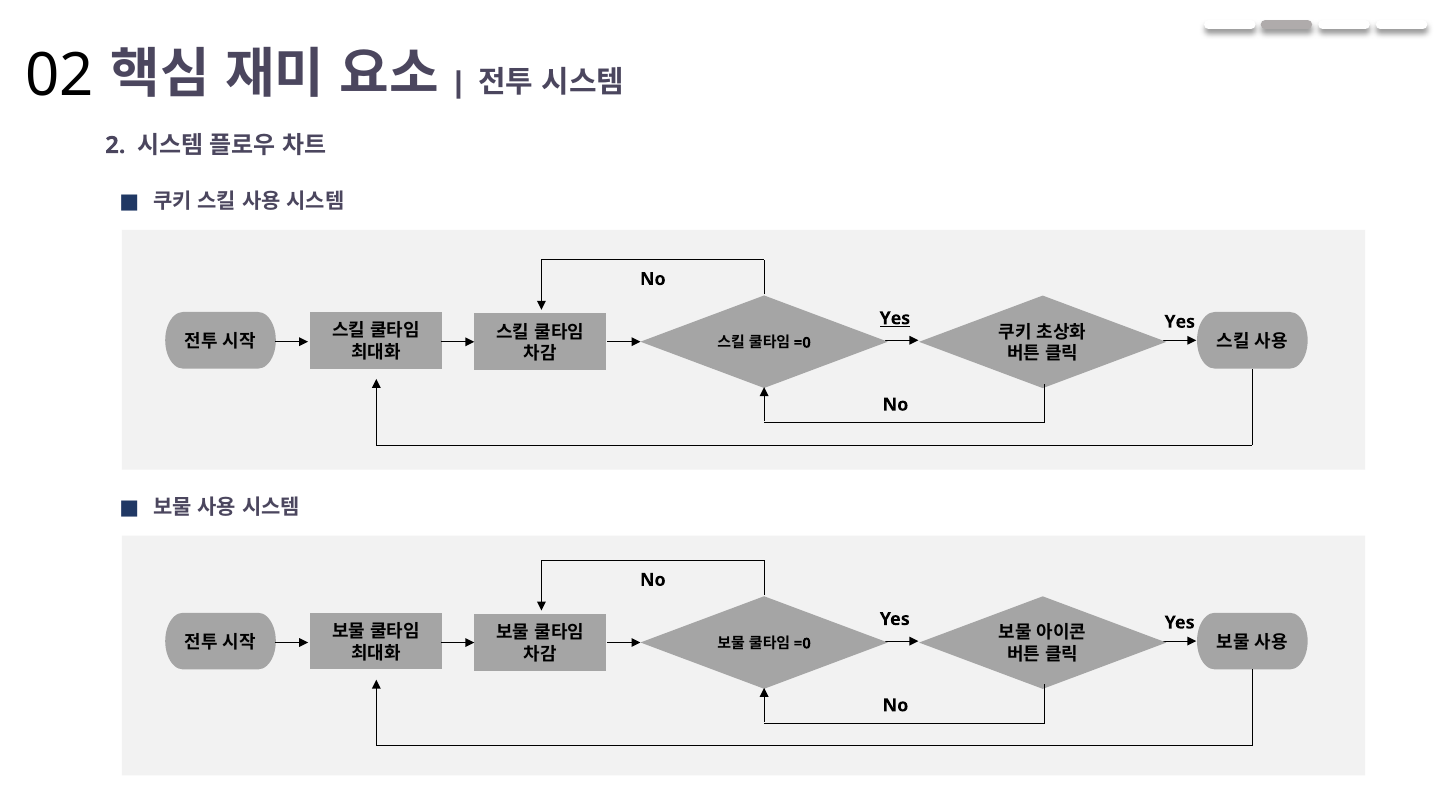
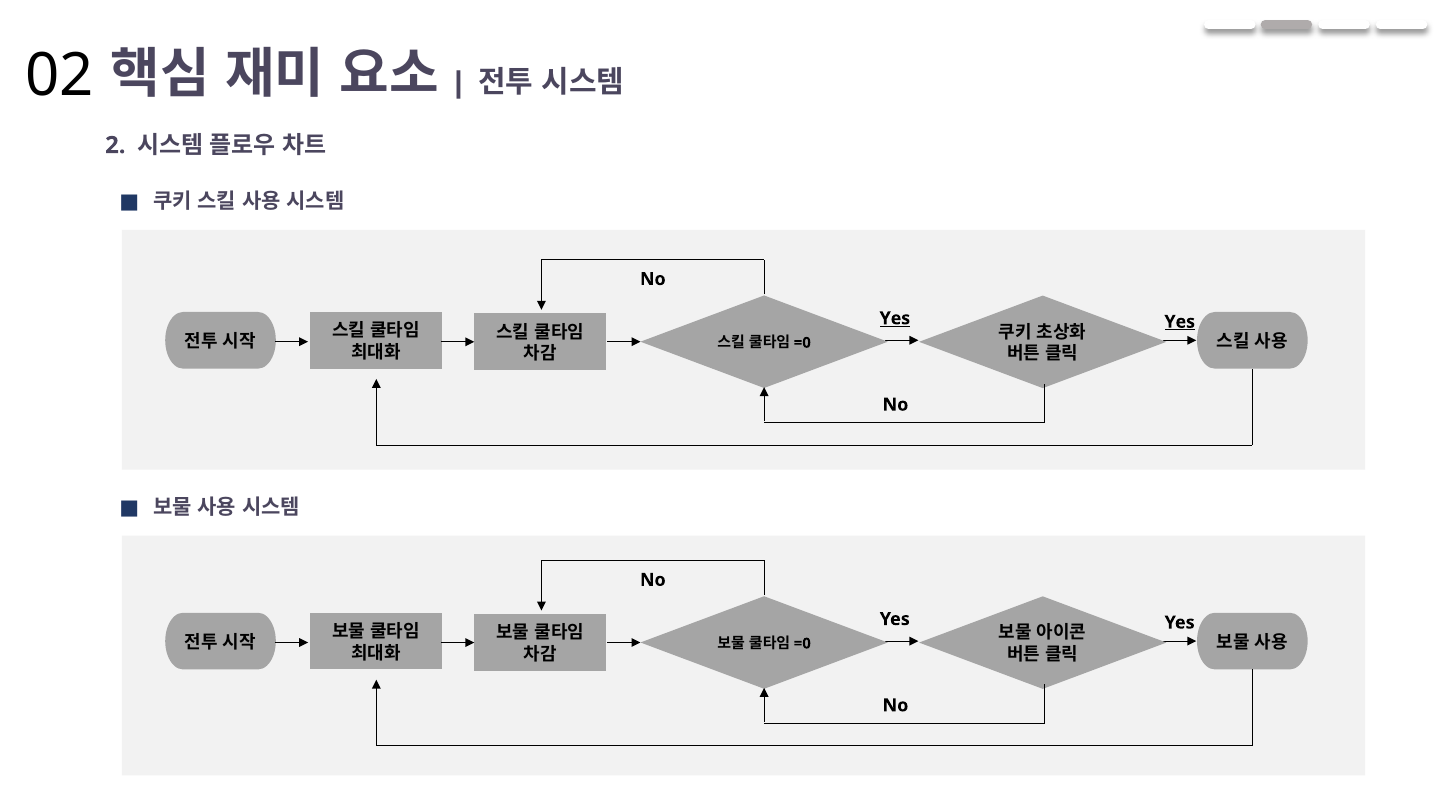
Yes at (1180, 322) underline: none -> present
